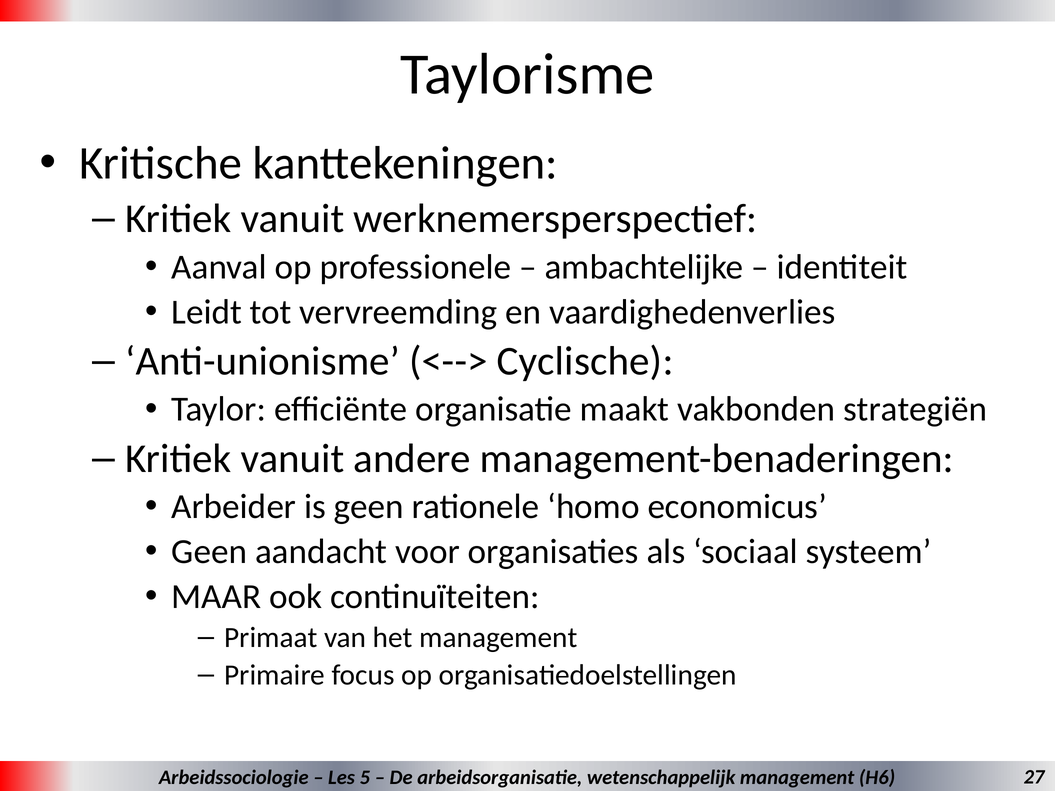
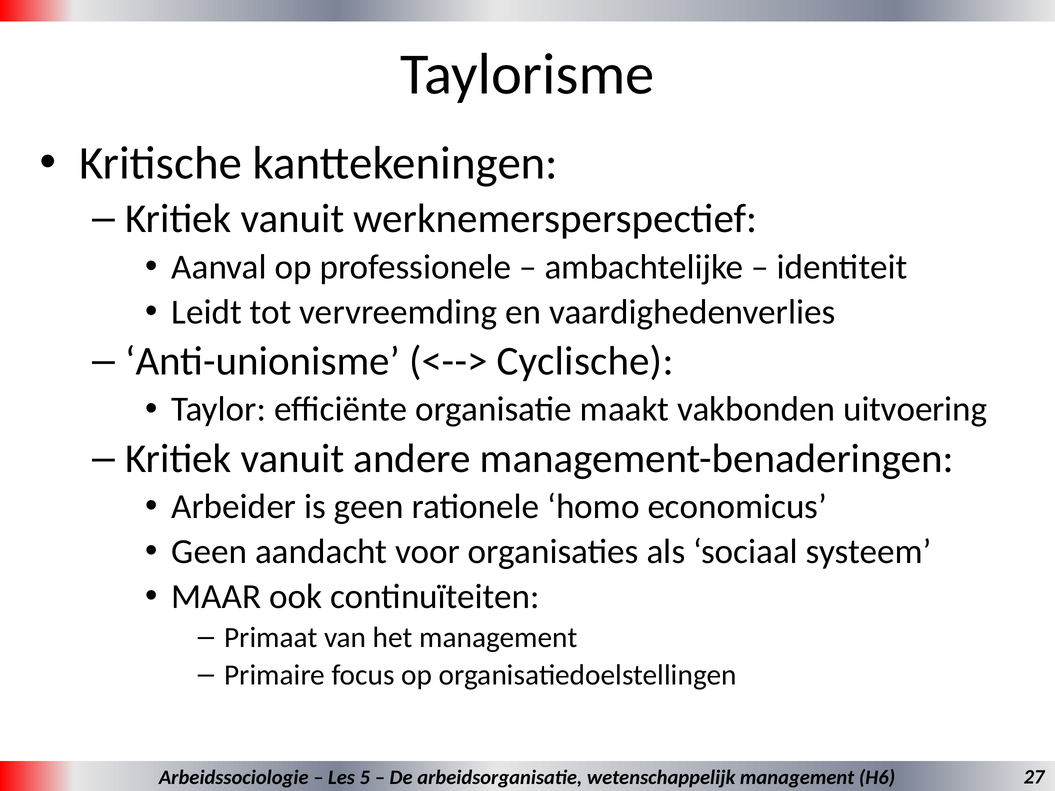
strategiën: strategiën -> uitvoering
